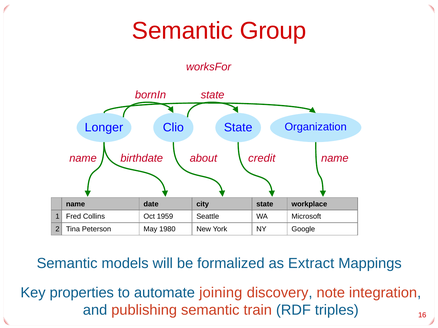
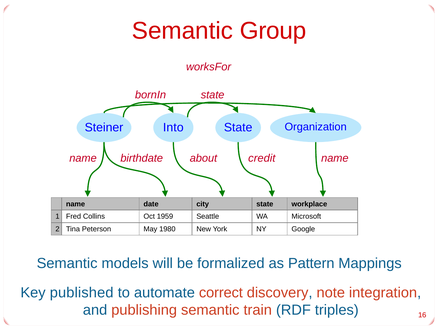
Longer: Longer -> Steiner
Clio: Clio -> Into
Extract: Extract -> Pattern
properties: properties -> published
joining: joining -> correct
